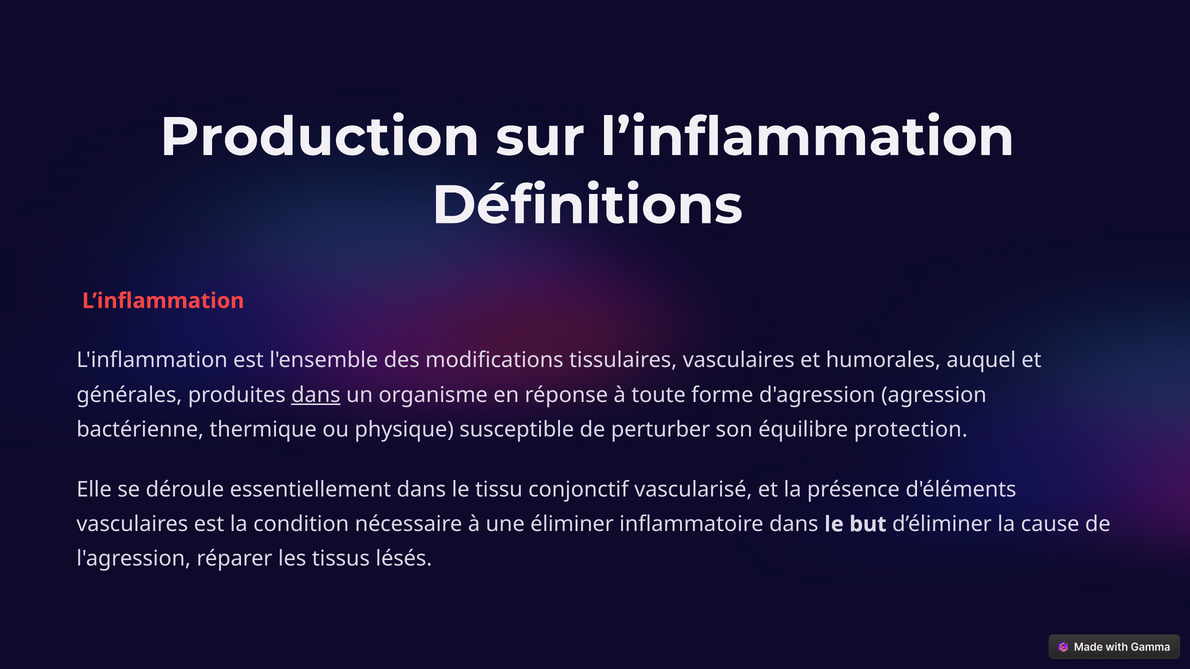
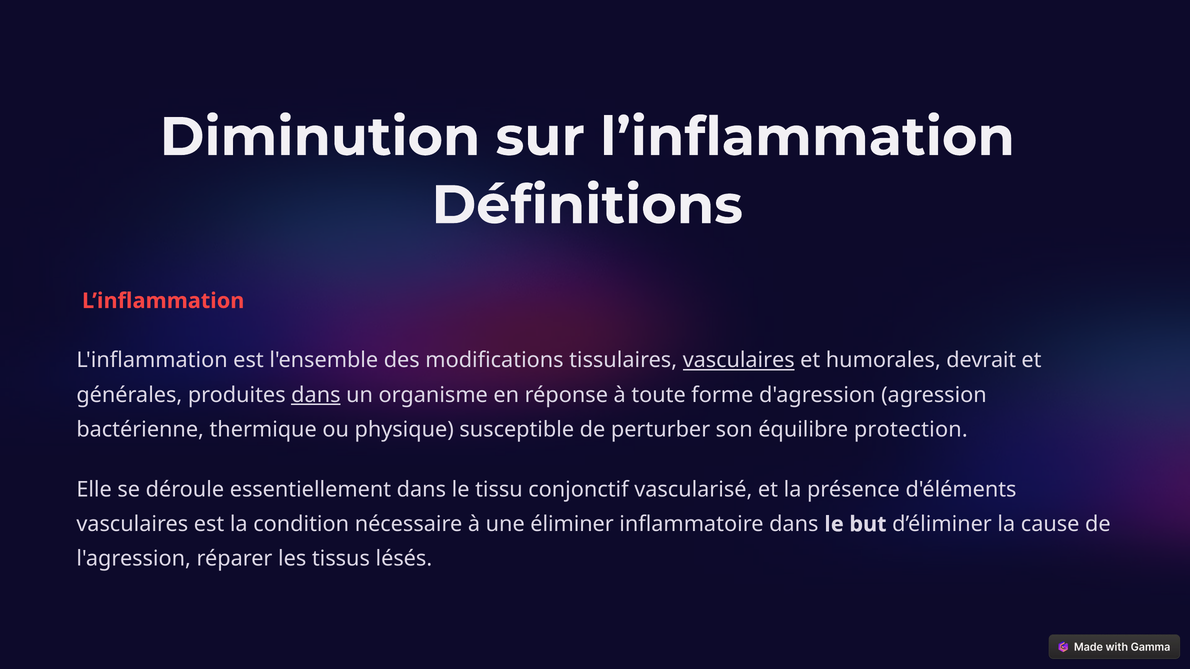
Production: Production -> Diminution
vasculaires at (739, 360) underline: none -> present
auquel: auquel -> devrait
